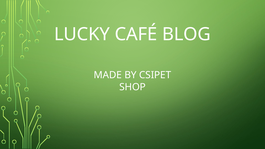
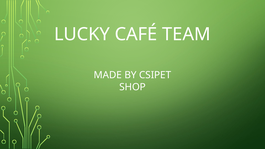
BLOG: BLOG -> TEAM
